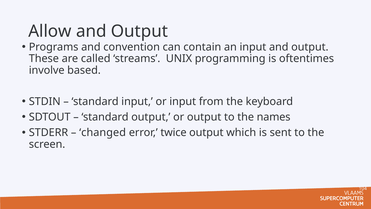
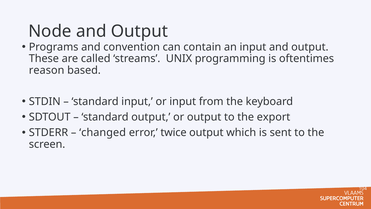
Allow: Allow -> Node
involve: involve -> reason
names: names -> export
